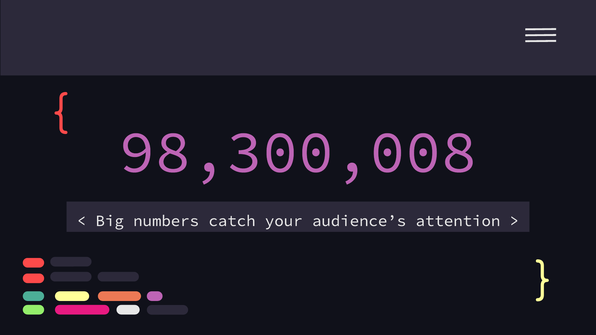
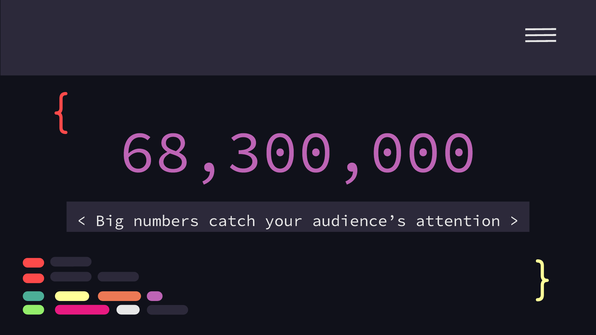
98,300,008: 98,300,008 -> 68,300,000
